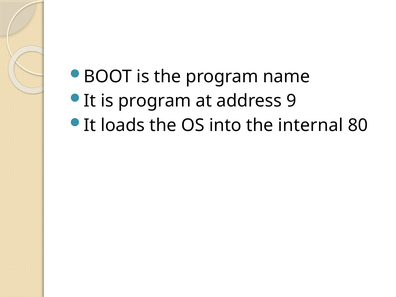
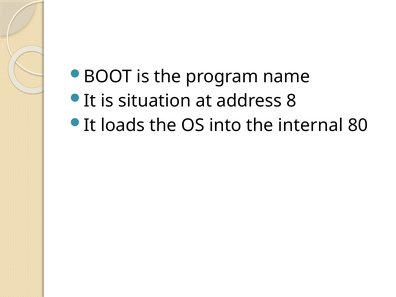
is program: program -> situation
9: 9 -> 8
